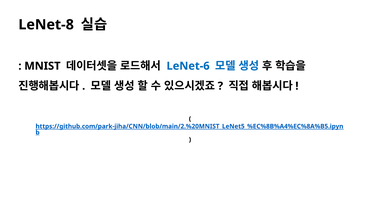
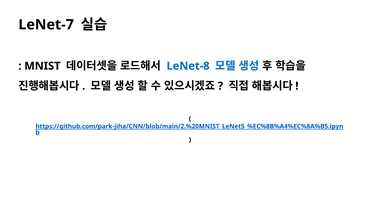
LeNet-8: LeNet-8 -> LeNet-7
LeNet-6: LeNet-6 -> LeNet-8
